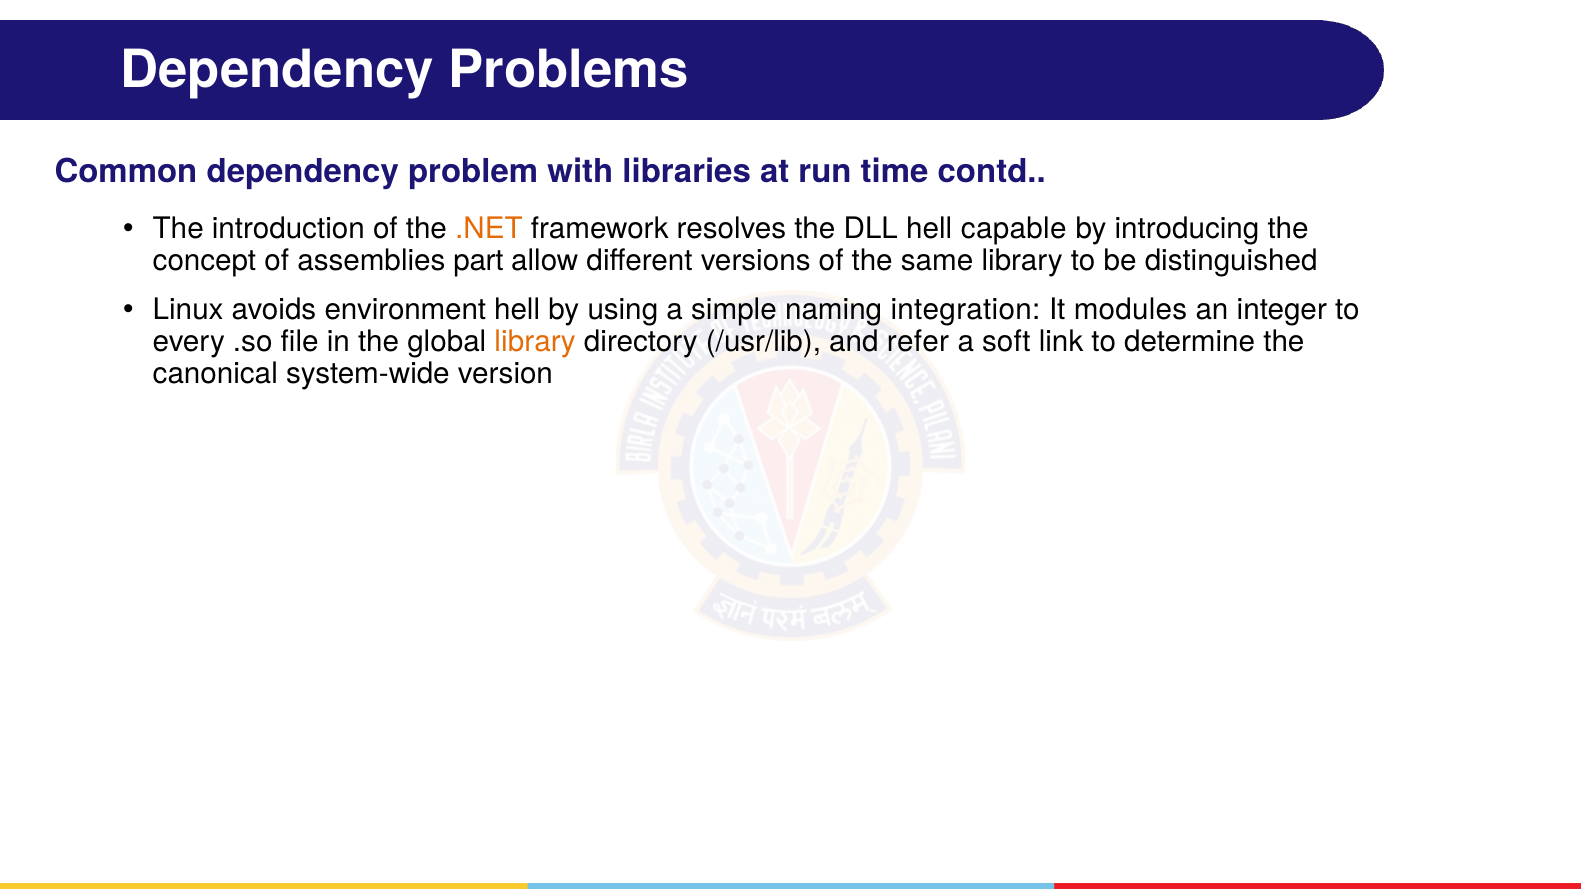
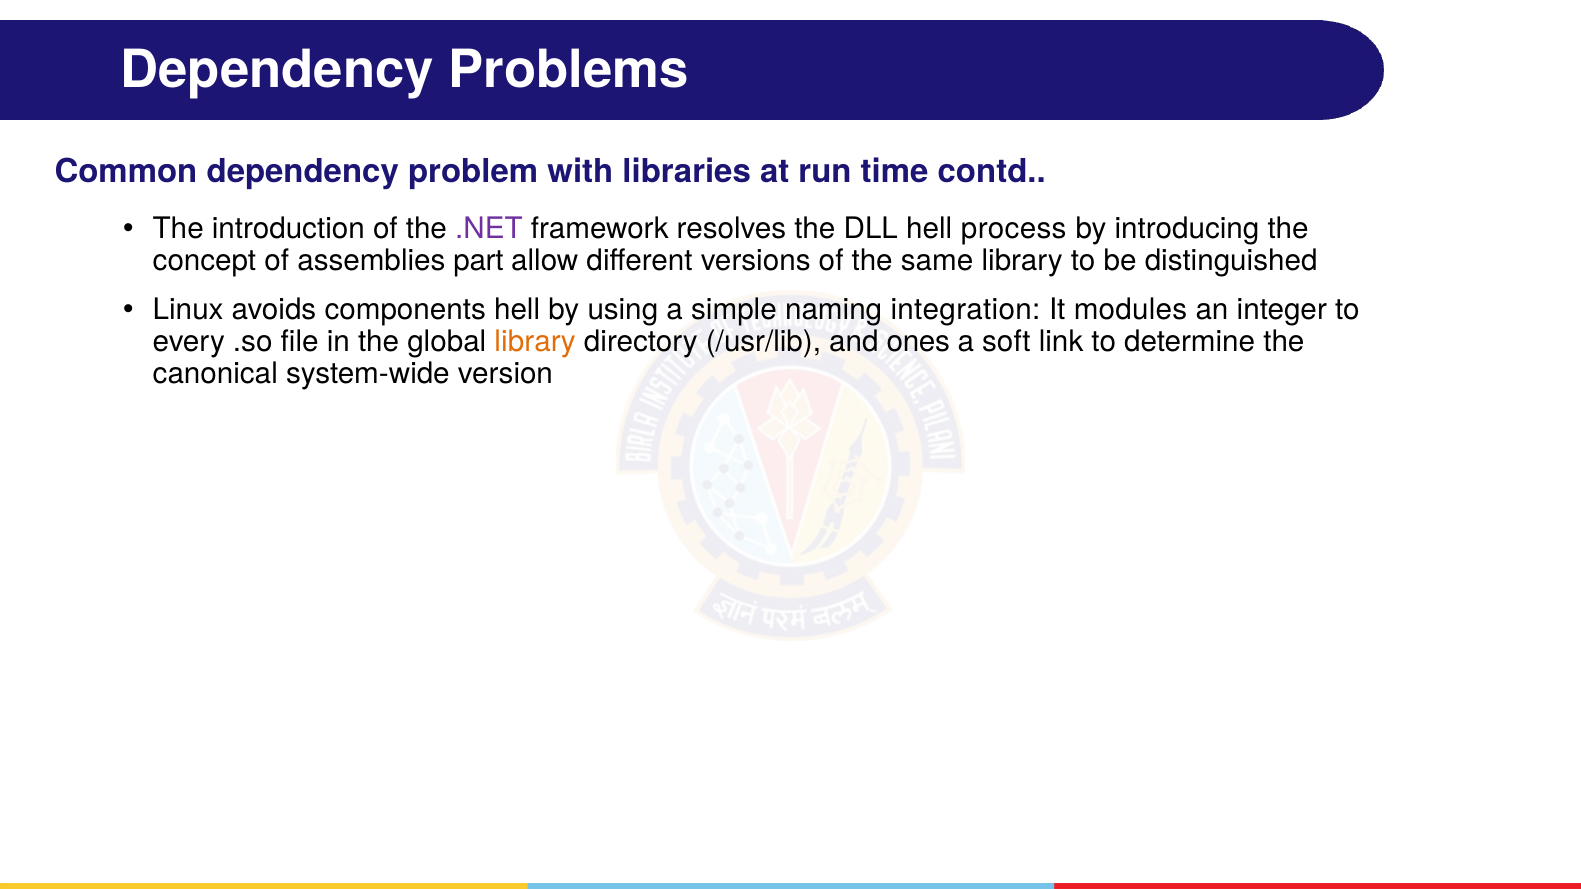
.NET colour: orange -> purple
capable: capable -> process
environment: environment -> components
refer: refer -> ones
